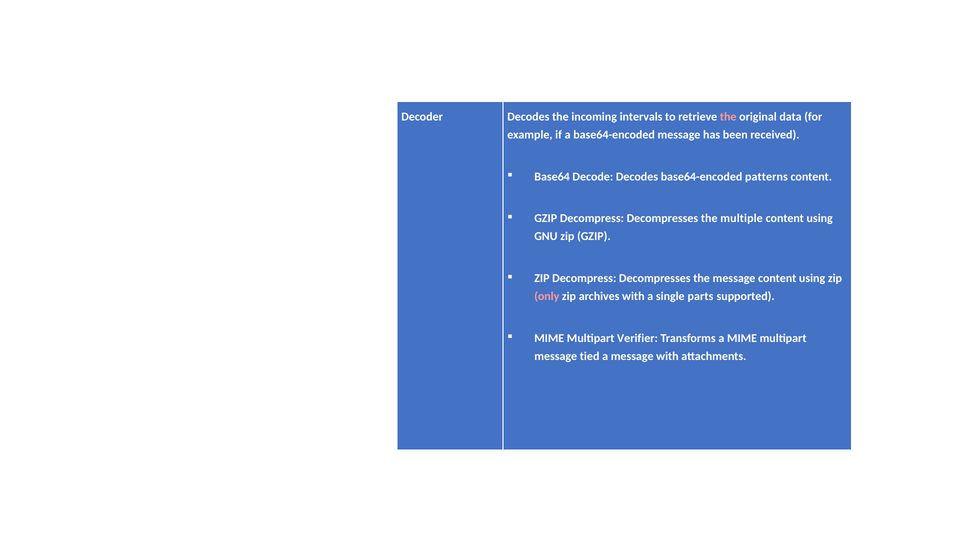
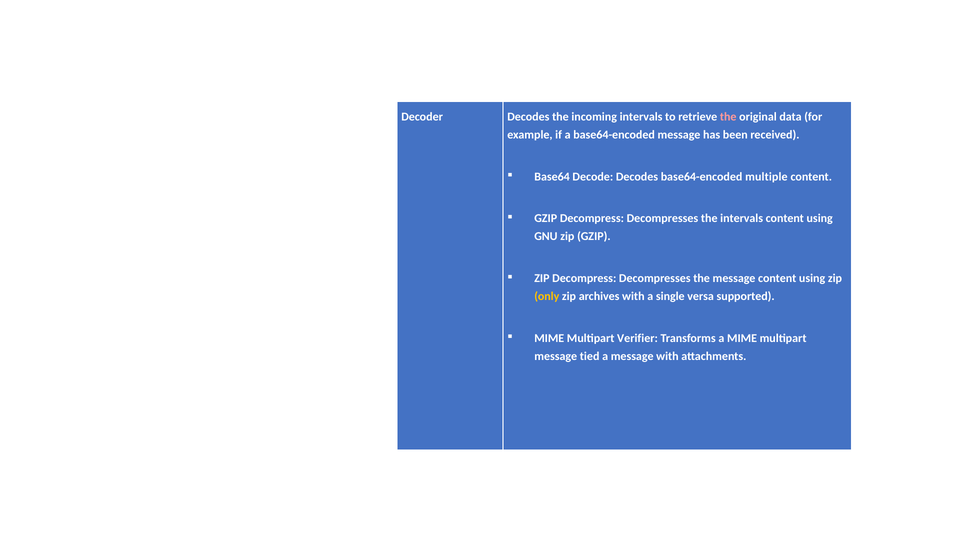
patterns: patterns -> multiple
the multiple: multiple -> intervals
only colour: pink -> yellow
parts: parts -> versa
